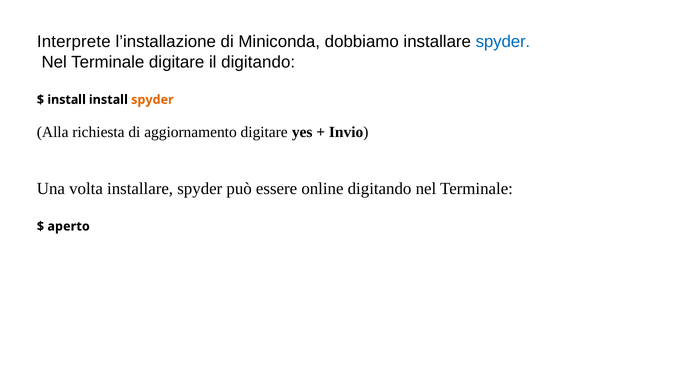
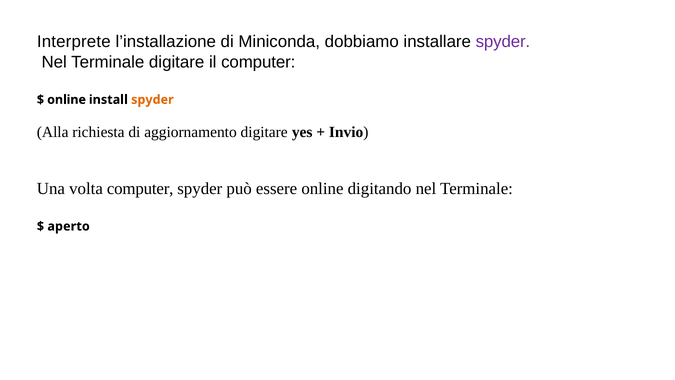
spyder at (503, 42) colour: blue -> purple
il digitando: digitando -> computer
install at (67, 100): install -> online
volta installare: installare -> computer
